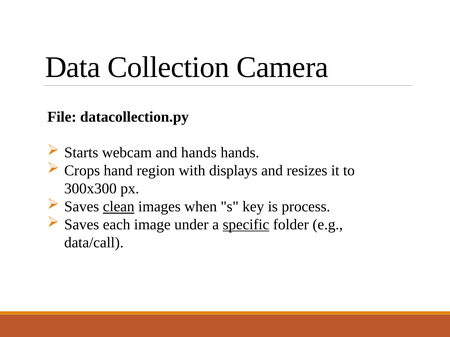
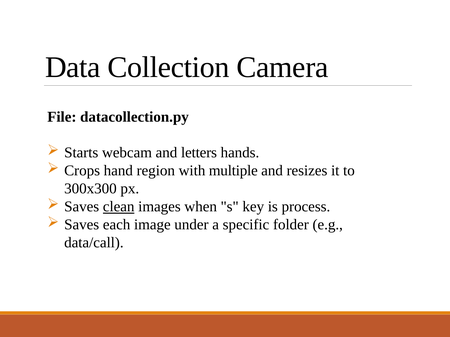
and hands: hands -> letters
displays: displays -> multiple
specific underline: present -> none
